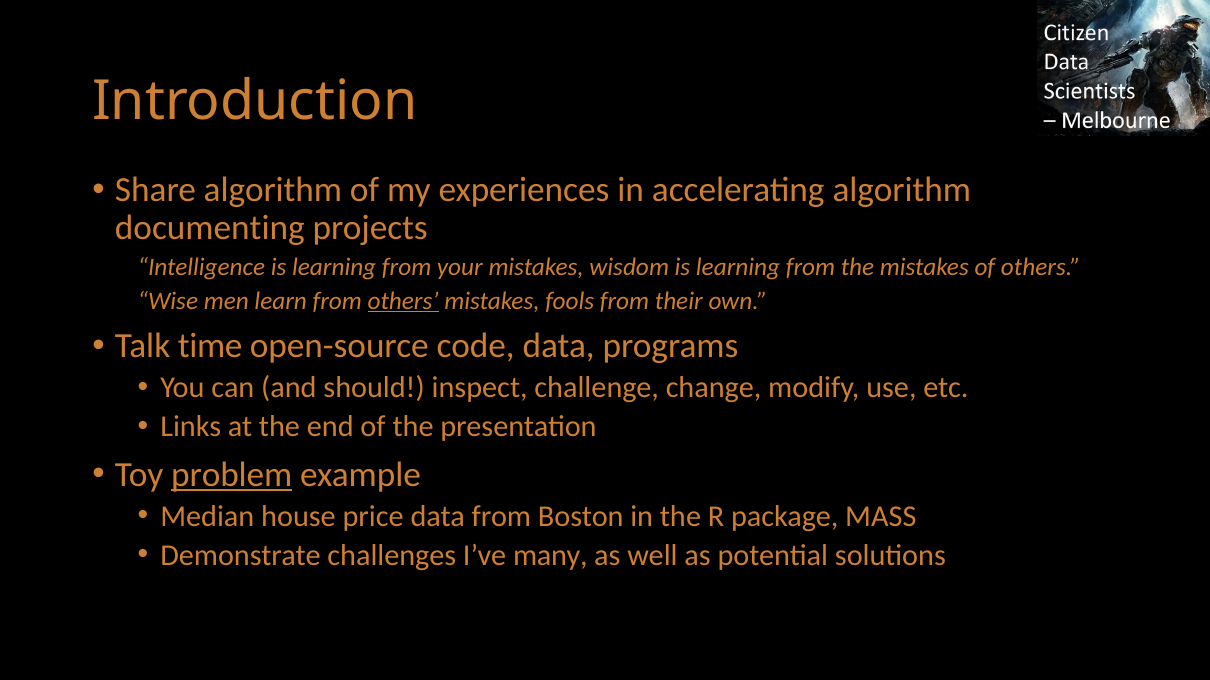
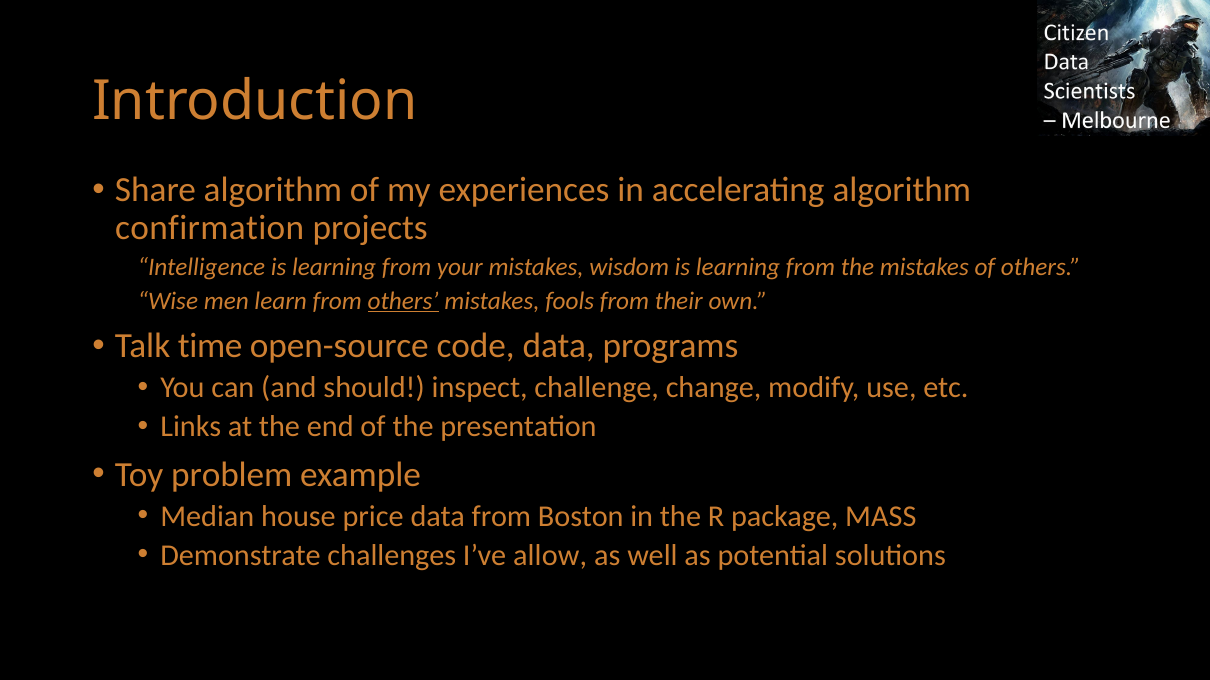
documenting: documenting -> confirmation
problem underline: present -> none
many: many -> allow
